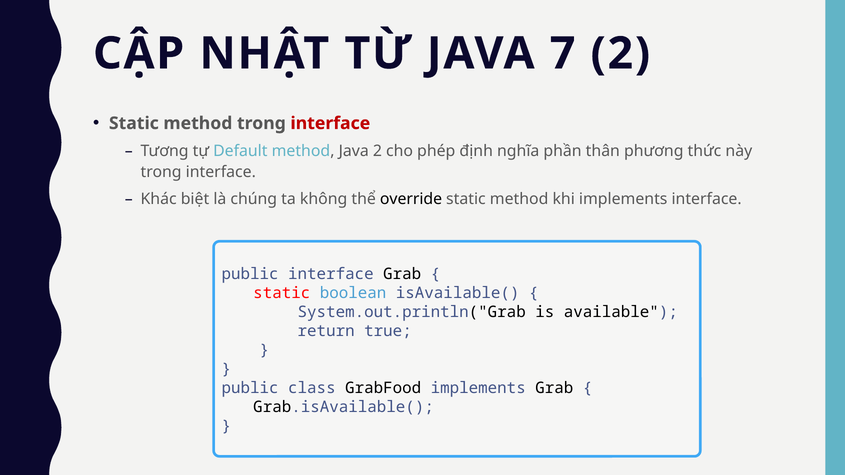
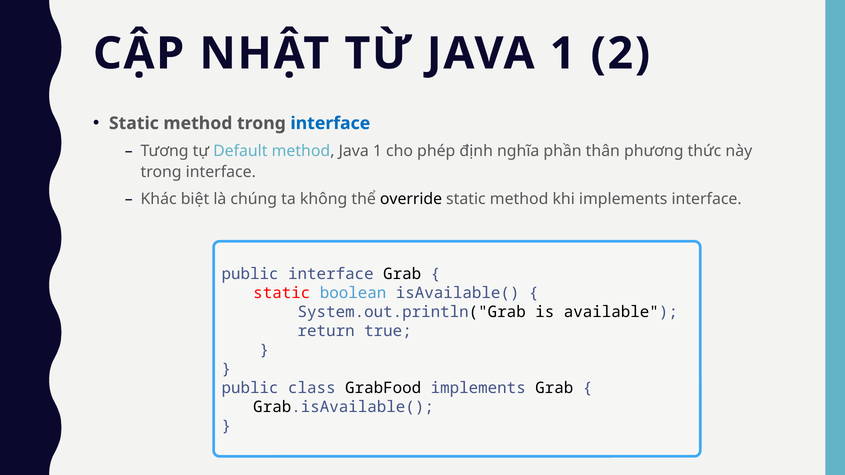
TỪ JAVA 7: 7 -> 1
interface at (330, 123) colour: red -> blue
method Java 2: 2 -> 1
